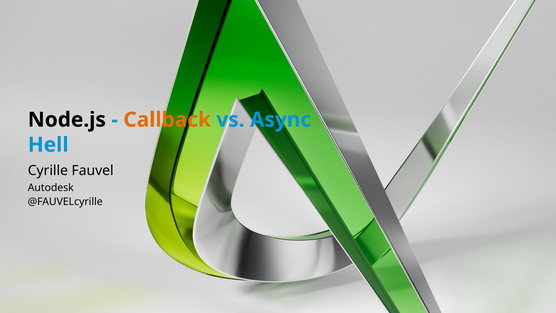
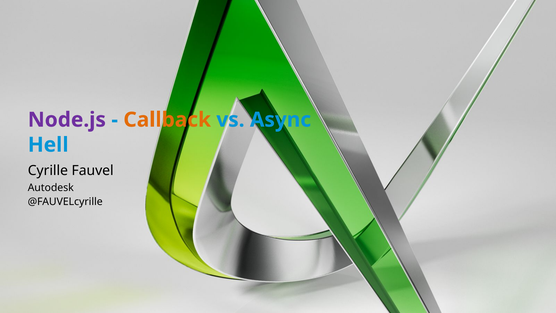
Node.js colour: black -> purple
